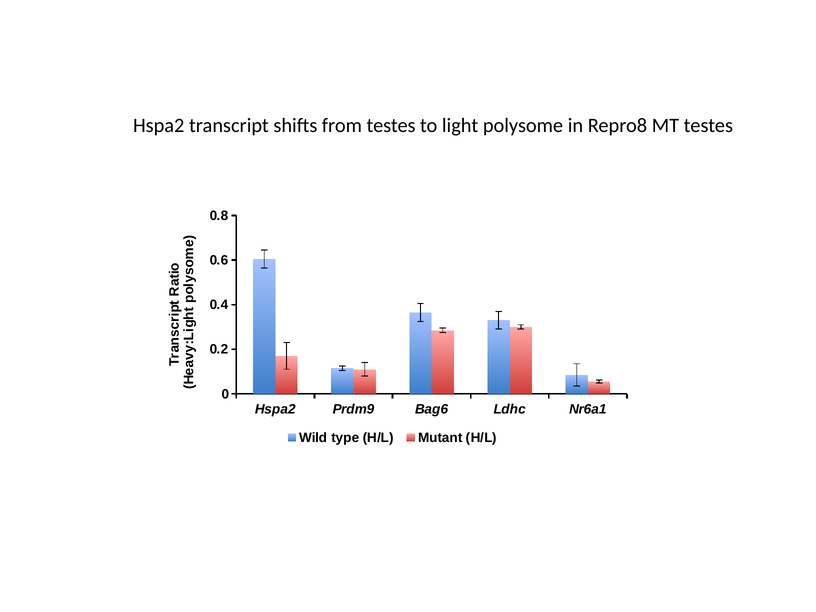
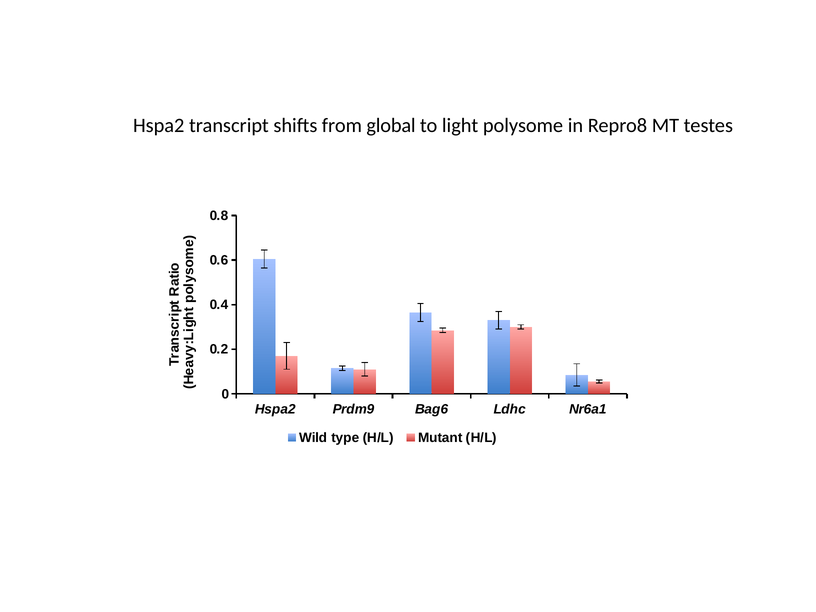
from testes: testes -> global
